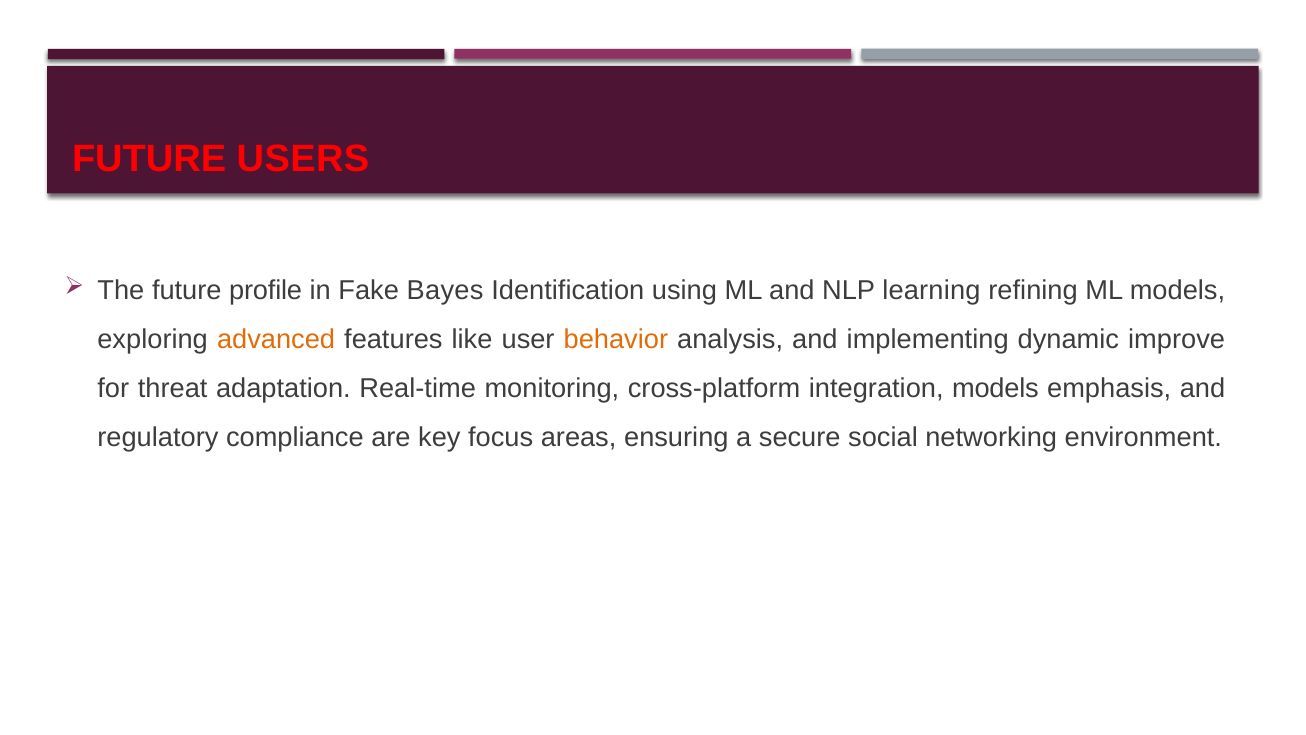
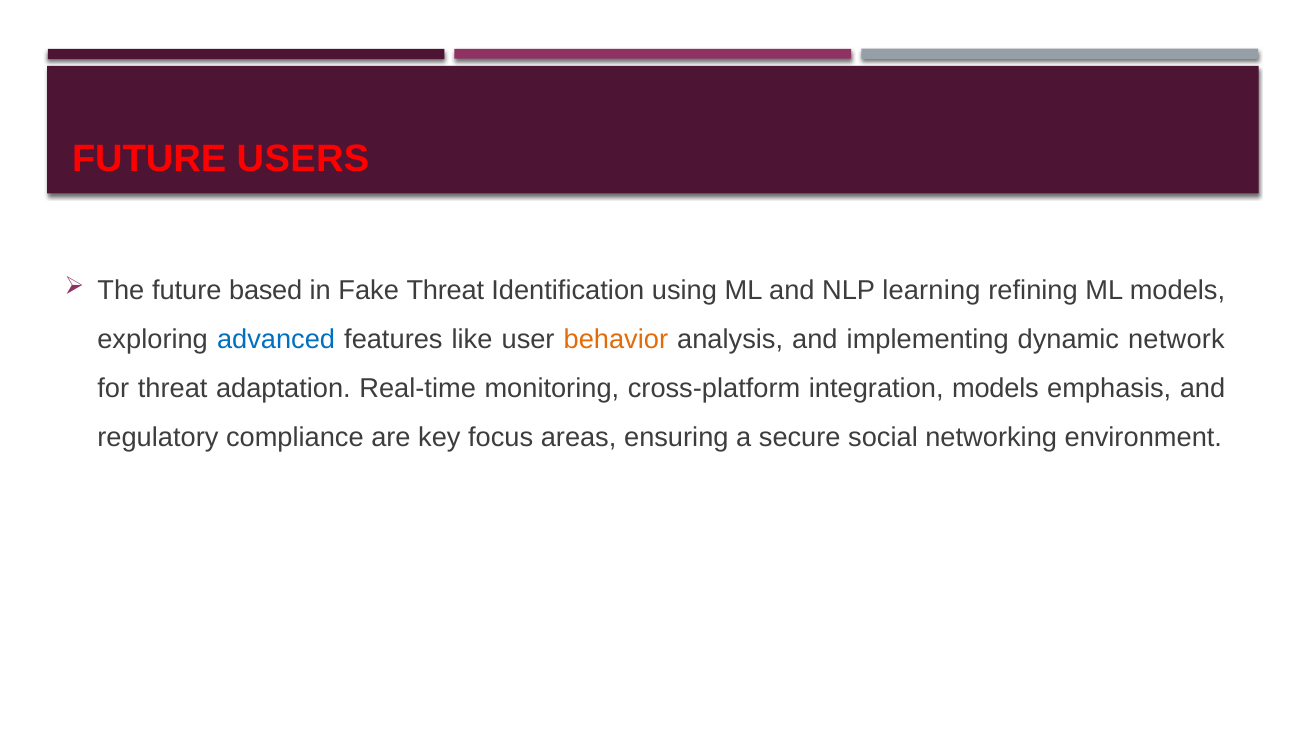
profile: profile -> based
Fake Bayes: Bayes -> Threat
advanced colour: orange -> blue
improve: improve -> network
